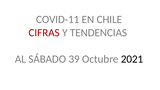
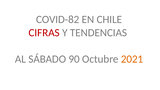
COVID-11: COVID-11 -> COVID-82
39: 39 -> 90
2021 colour: black -> orange
